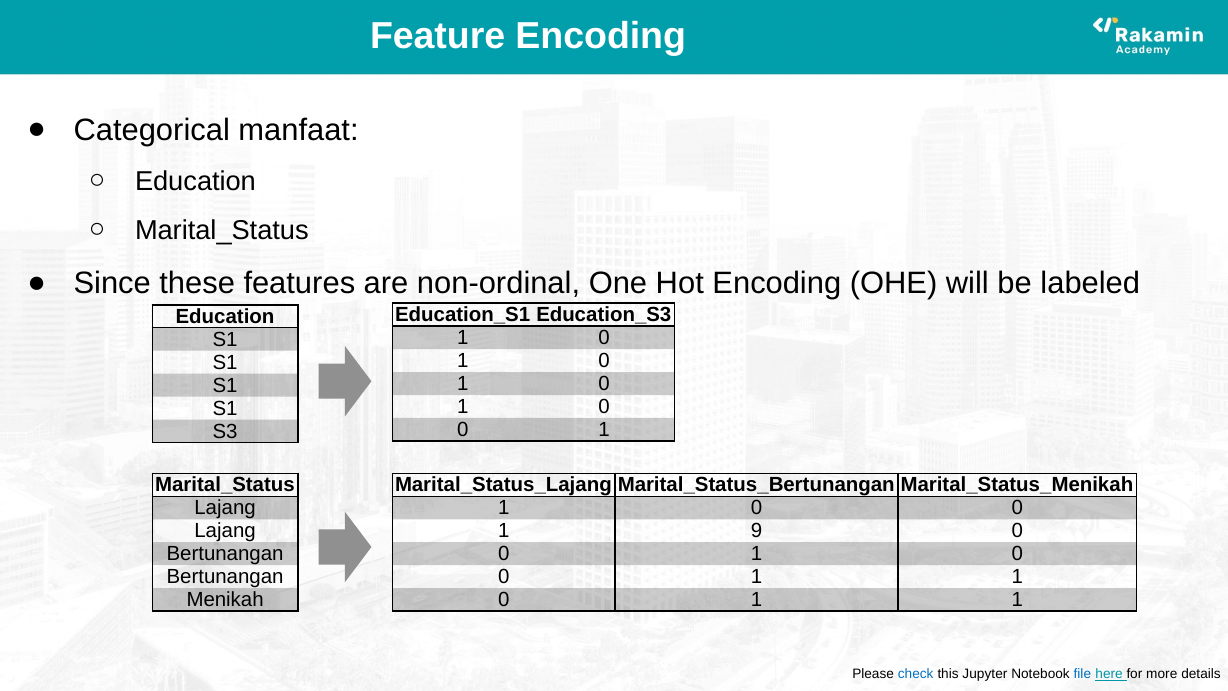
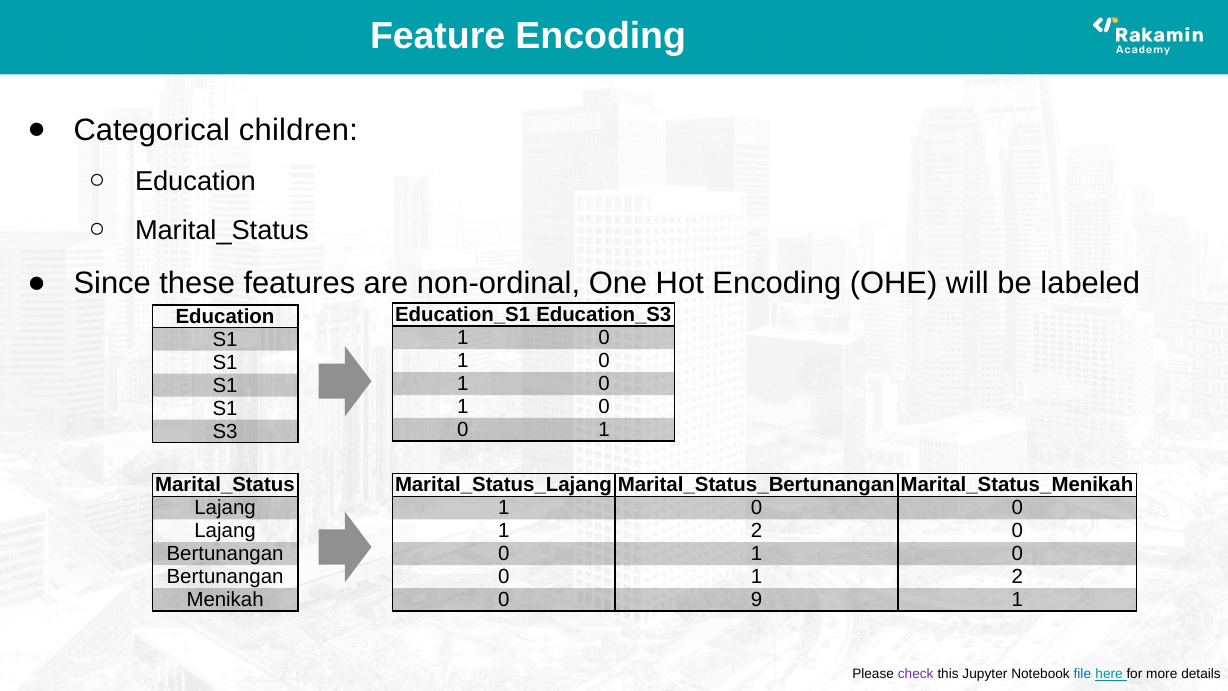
manfaat: manfaat -> children
9 at (757, 531): 9 -> 2
1 at (1017, 577): 1 -> 2
1 at (757, 600): 1 -> 9
check colour: blue -> purple
